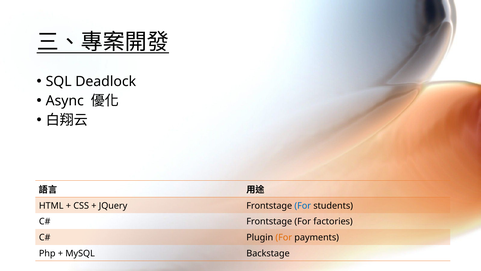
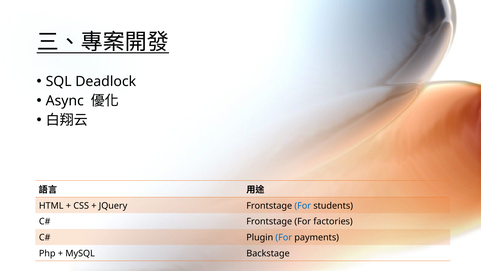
For at (284, 237) colour: orange -> blue
